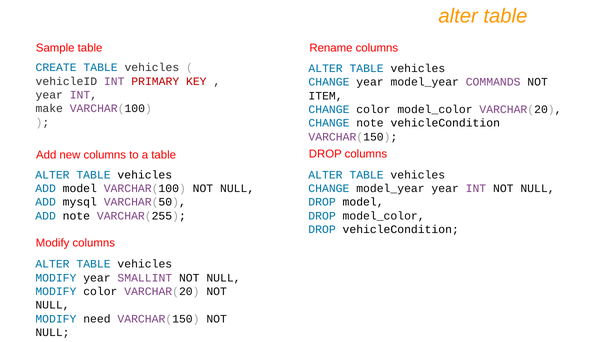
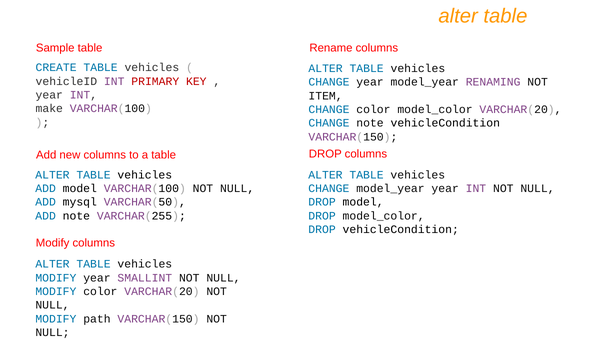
COMMANDS: COMMANDS -> RENAMING
need: need -> path
